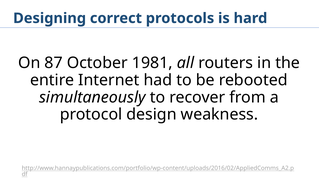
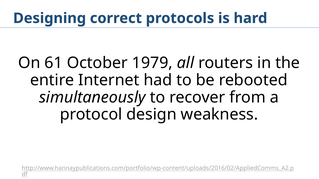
87: 87 -> 61
1981: 1981 -> 1979
